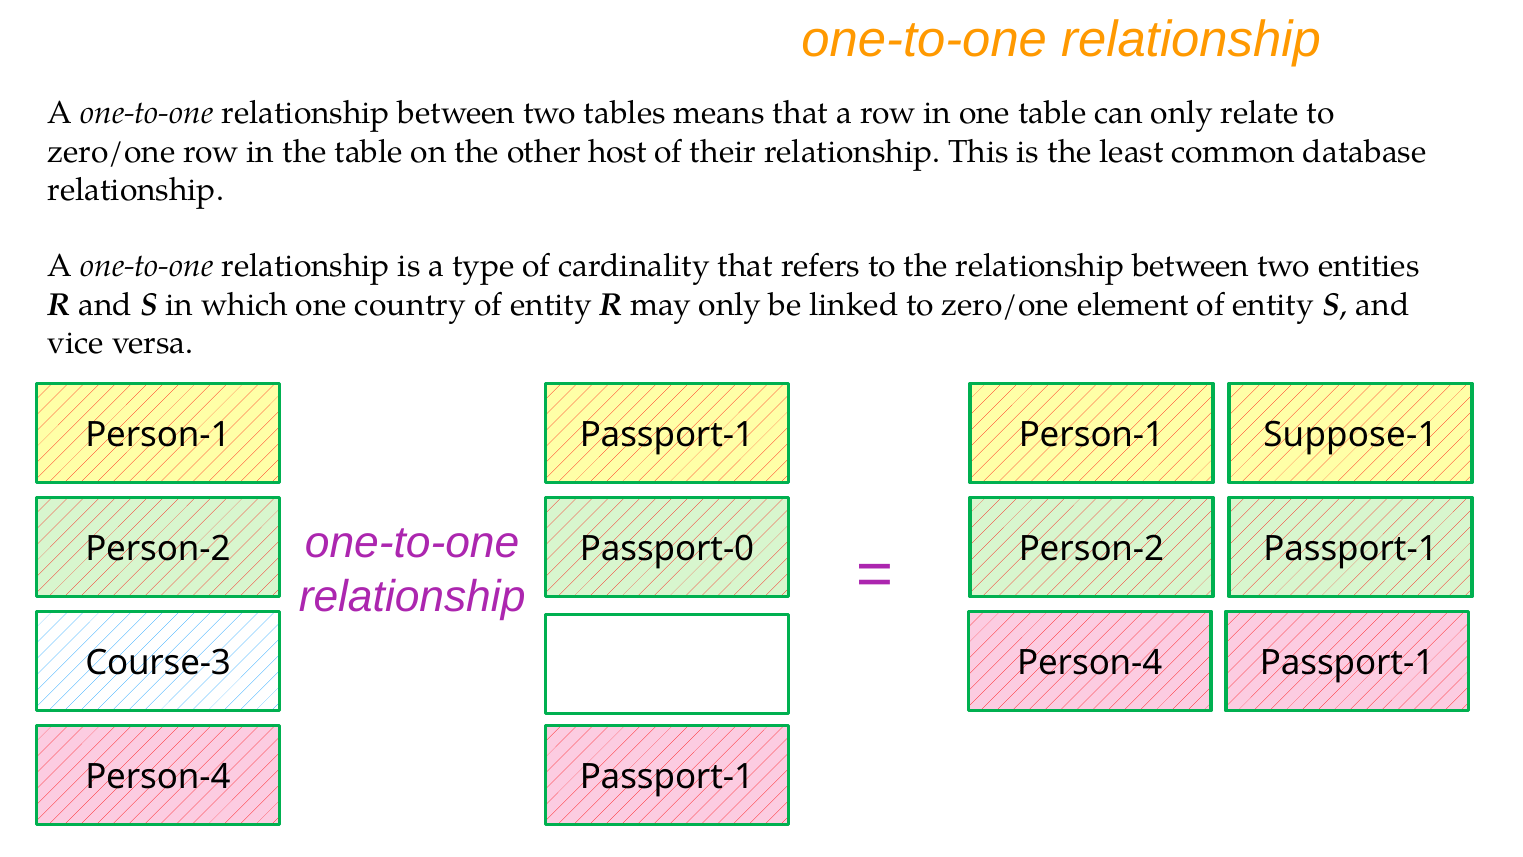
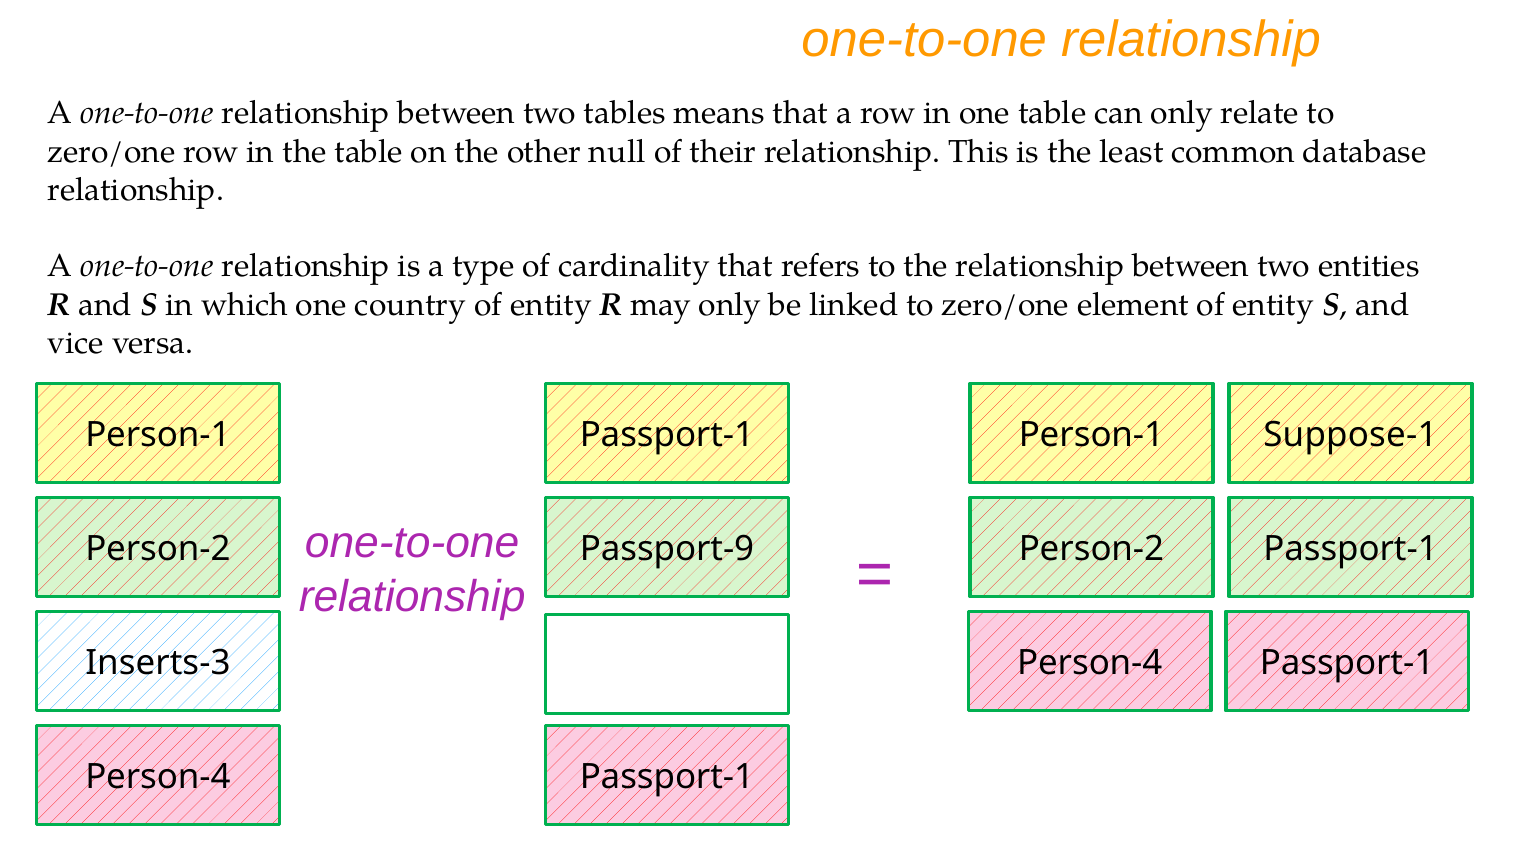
host: host -> null
Passport-0: Passport-0 -> Passport-9
Course-3: Course-3 -> Inserts-3
